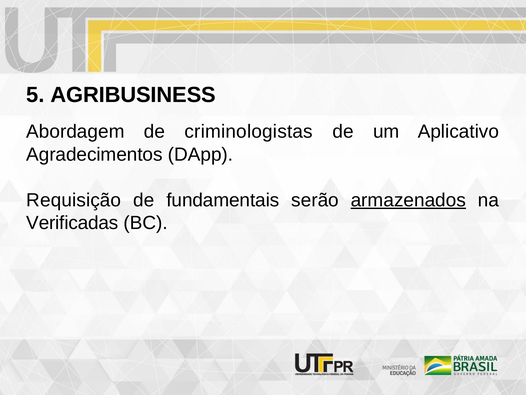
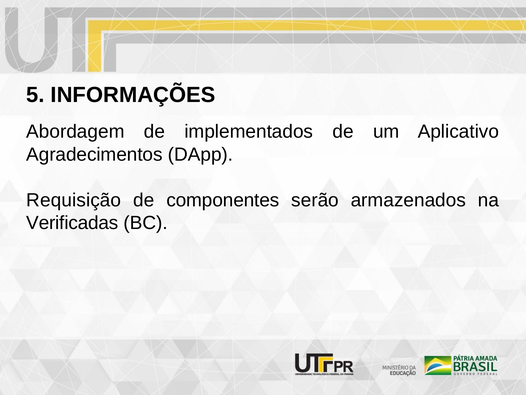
AGRIBUSINESS: AGRIBUSINESS -> INFORMAÇÕES
criminologistas: criminologistas -> implementados
fundamentais: fundamentais -> componentes
armazenados underline: present -> none
